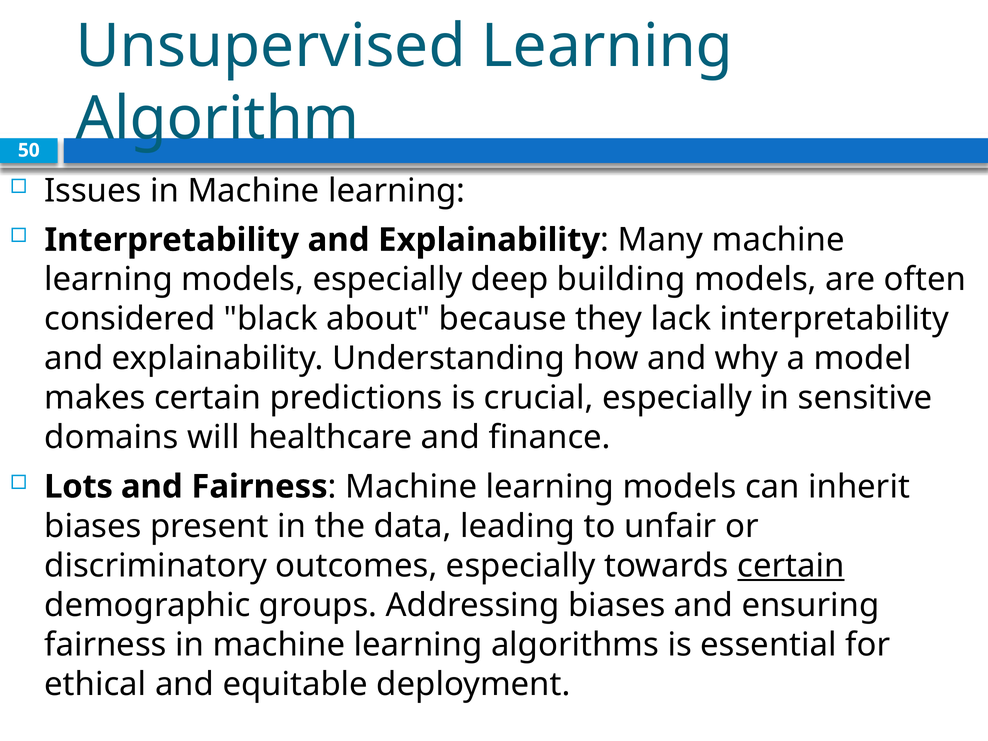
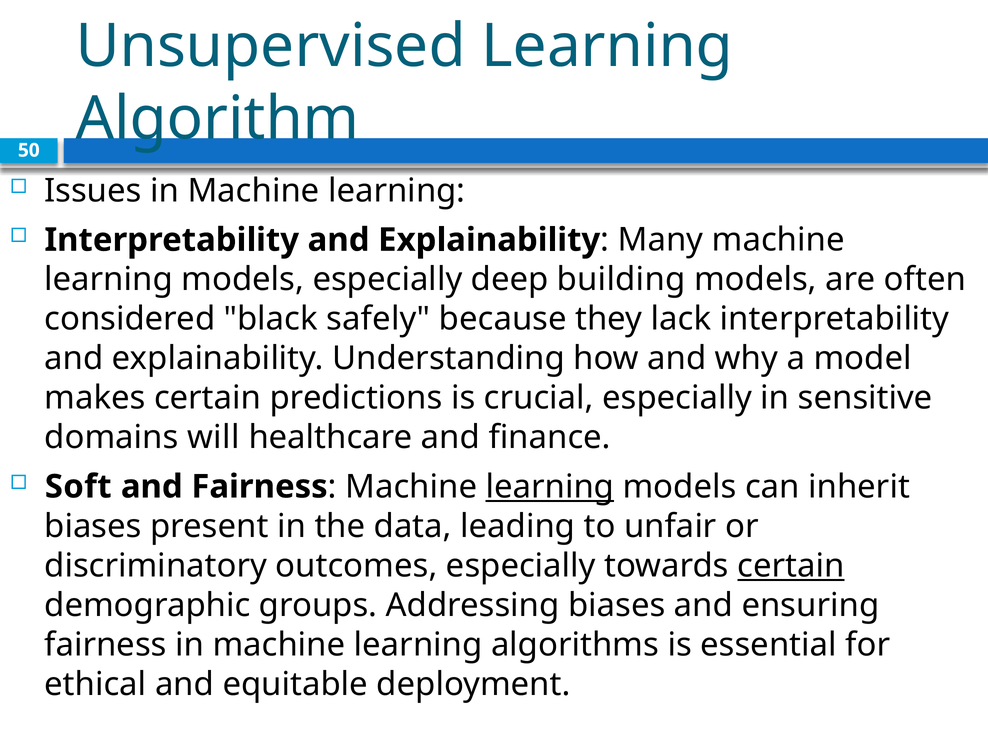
about: about -> safely
Lots: Lots -> Soft
learning at (550, 487) underline: none -> present
